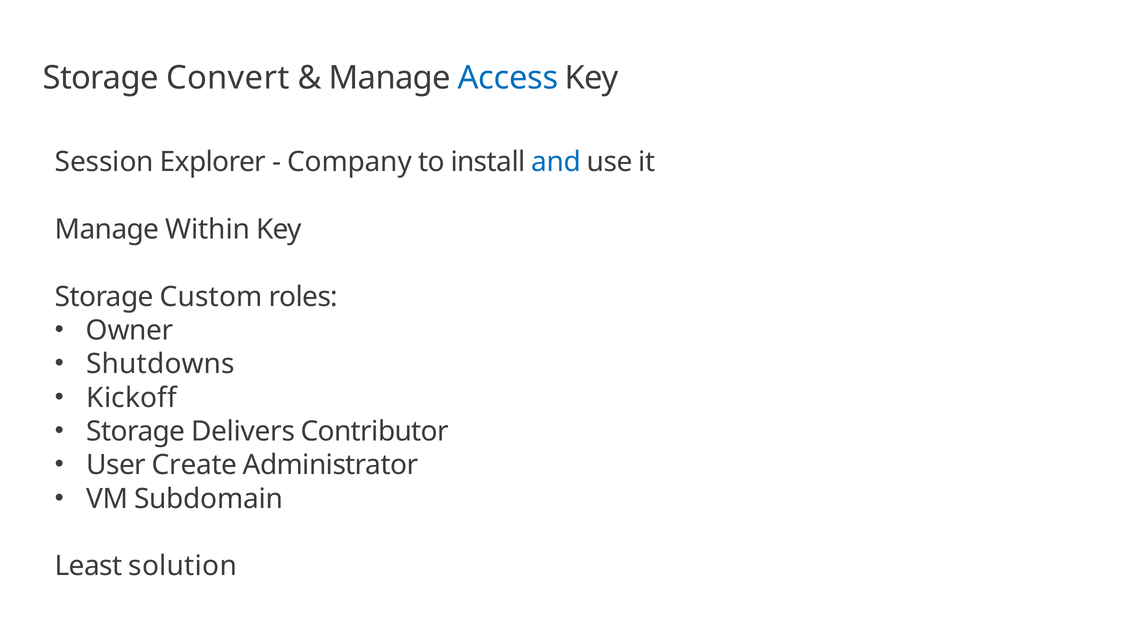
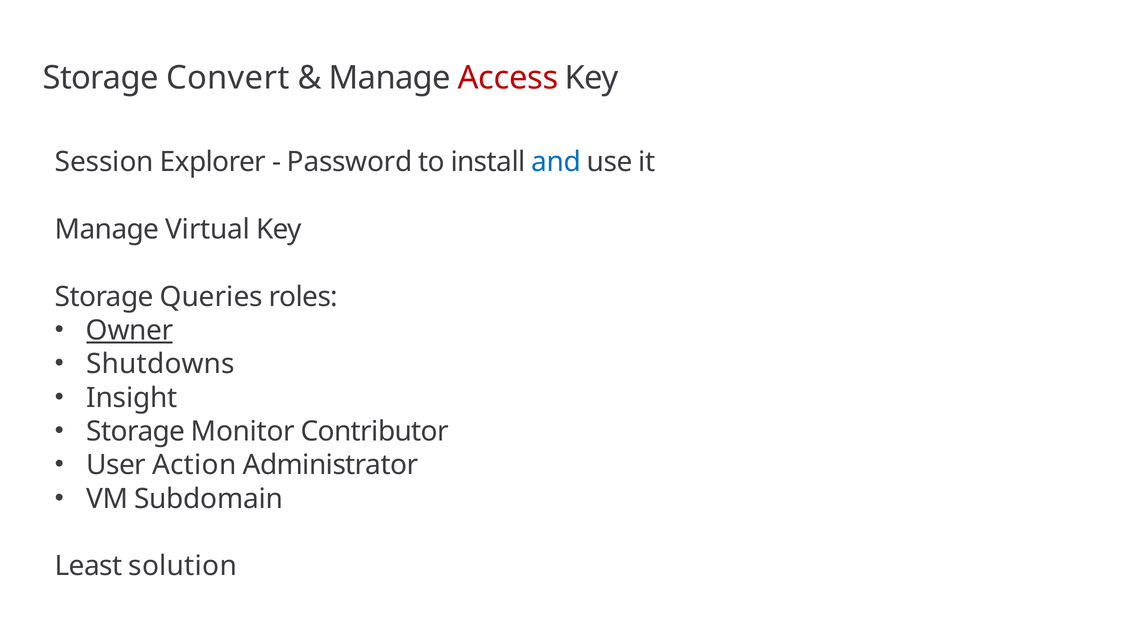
Access colour: blue -> red
Company: Company -> Password
Within: Within -> Virtual
Custom: Custom -> Queries
Owner underline: none -> present
Kickoff: Kickoff -> Insight
Delivers: Delivers -> Monitor
Create: Create -> Action
